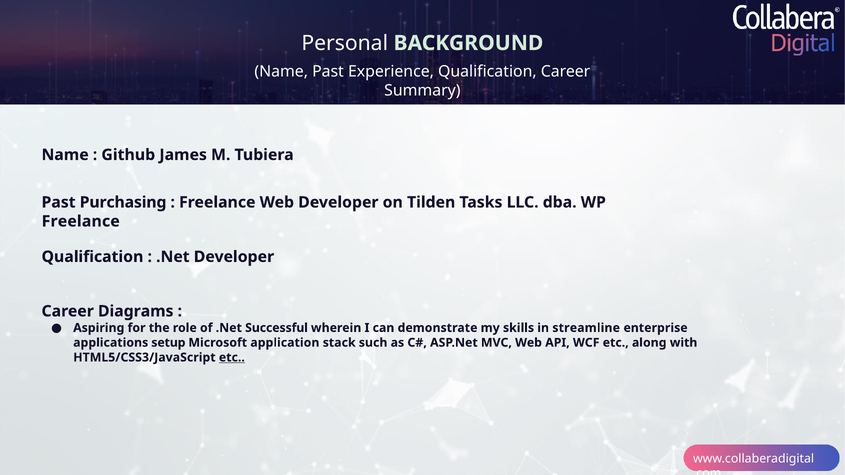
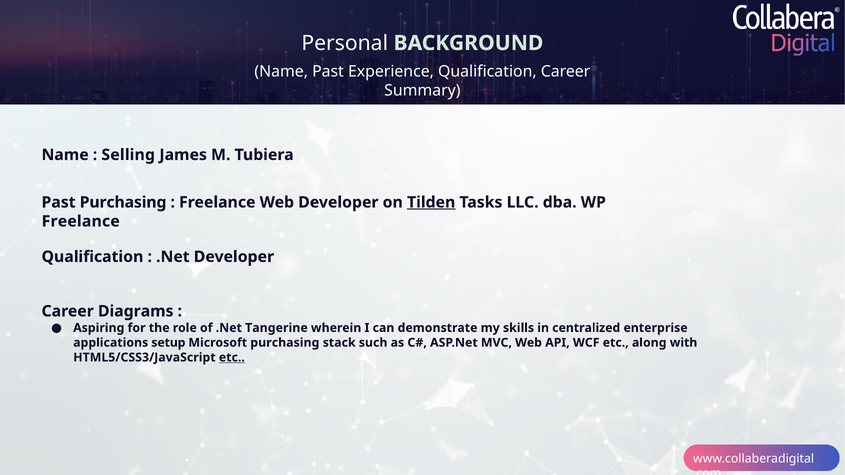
Github: Github -> Selling
Tilden underline: none -> present
Successful: Successful -> Tangerine
streamline: streamline -> centralized
Microsoft application: application -> purchasing
